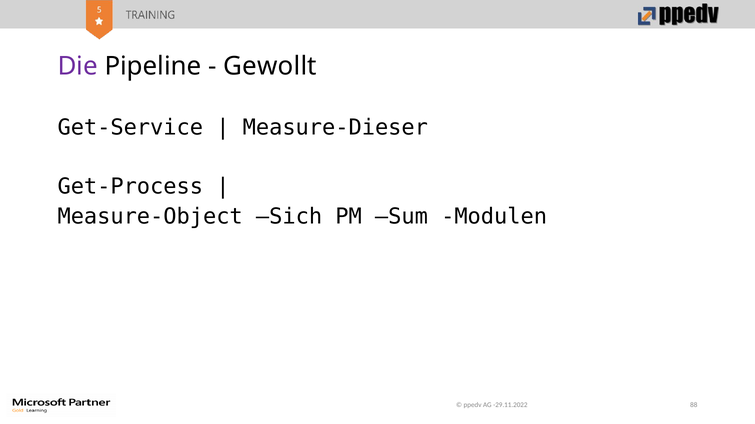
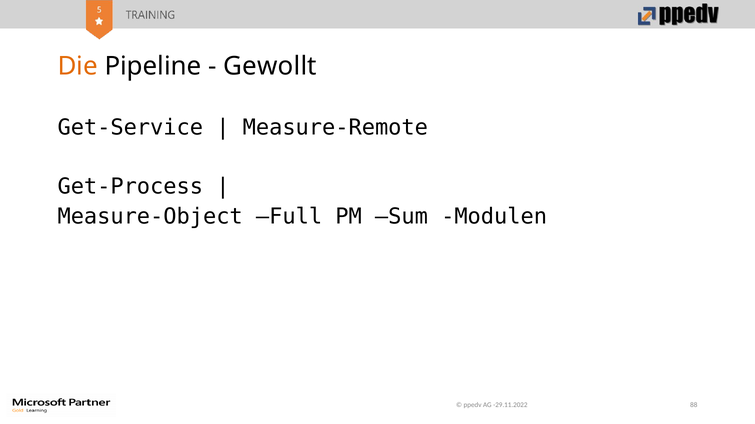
Die colour: purple -> orange
Measure-Dieser: Measure-Dieser -> Measure-Remote
Sich: Sich -> Full
